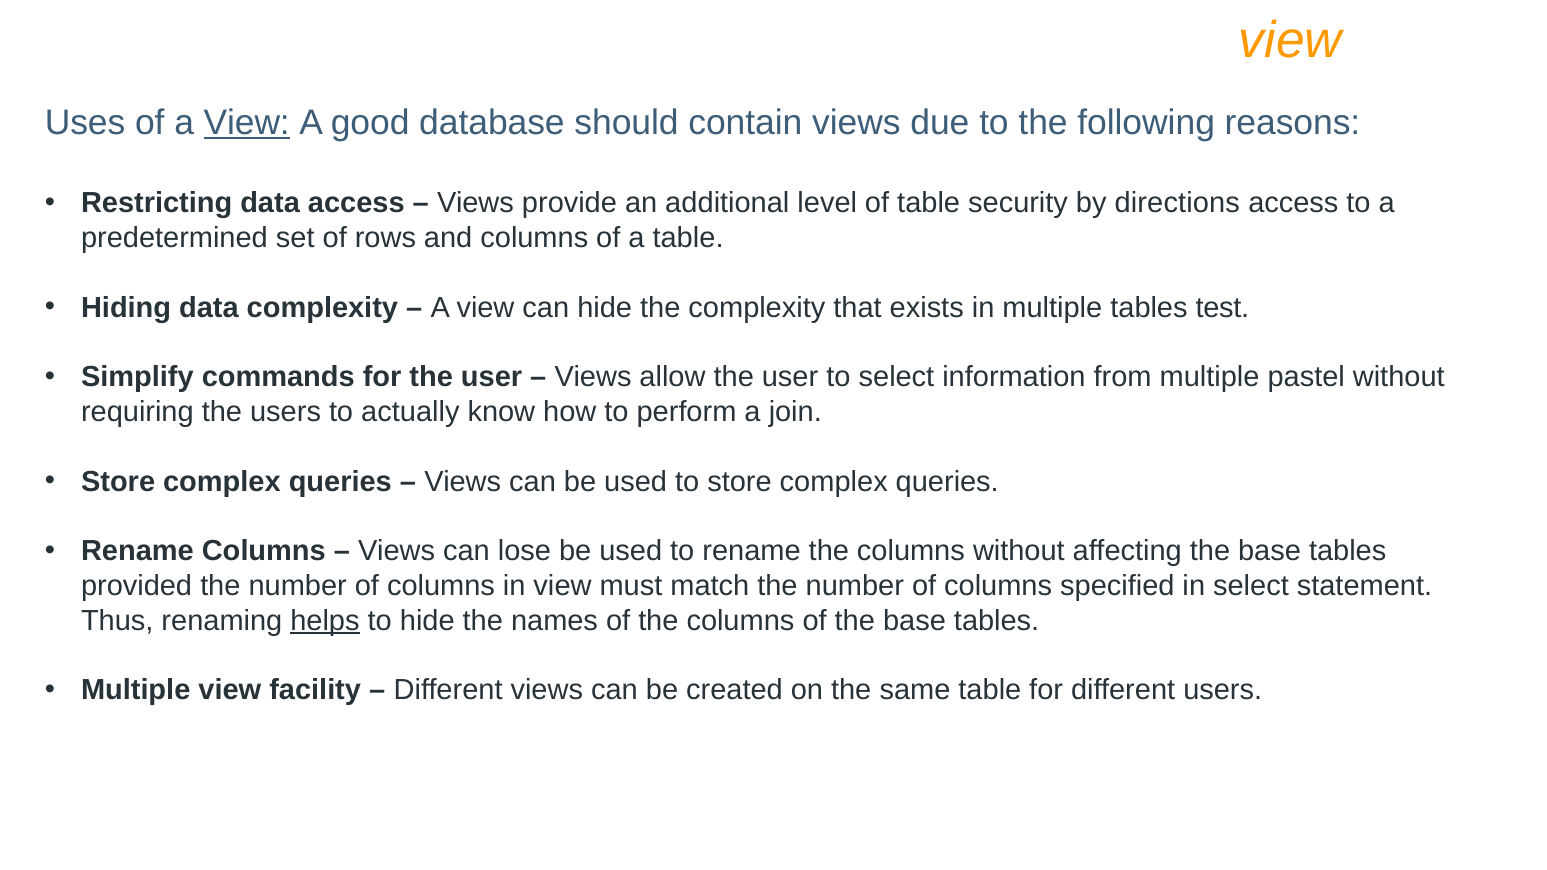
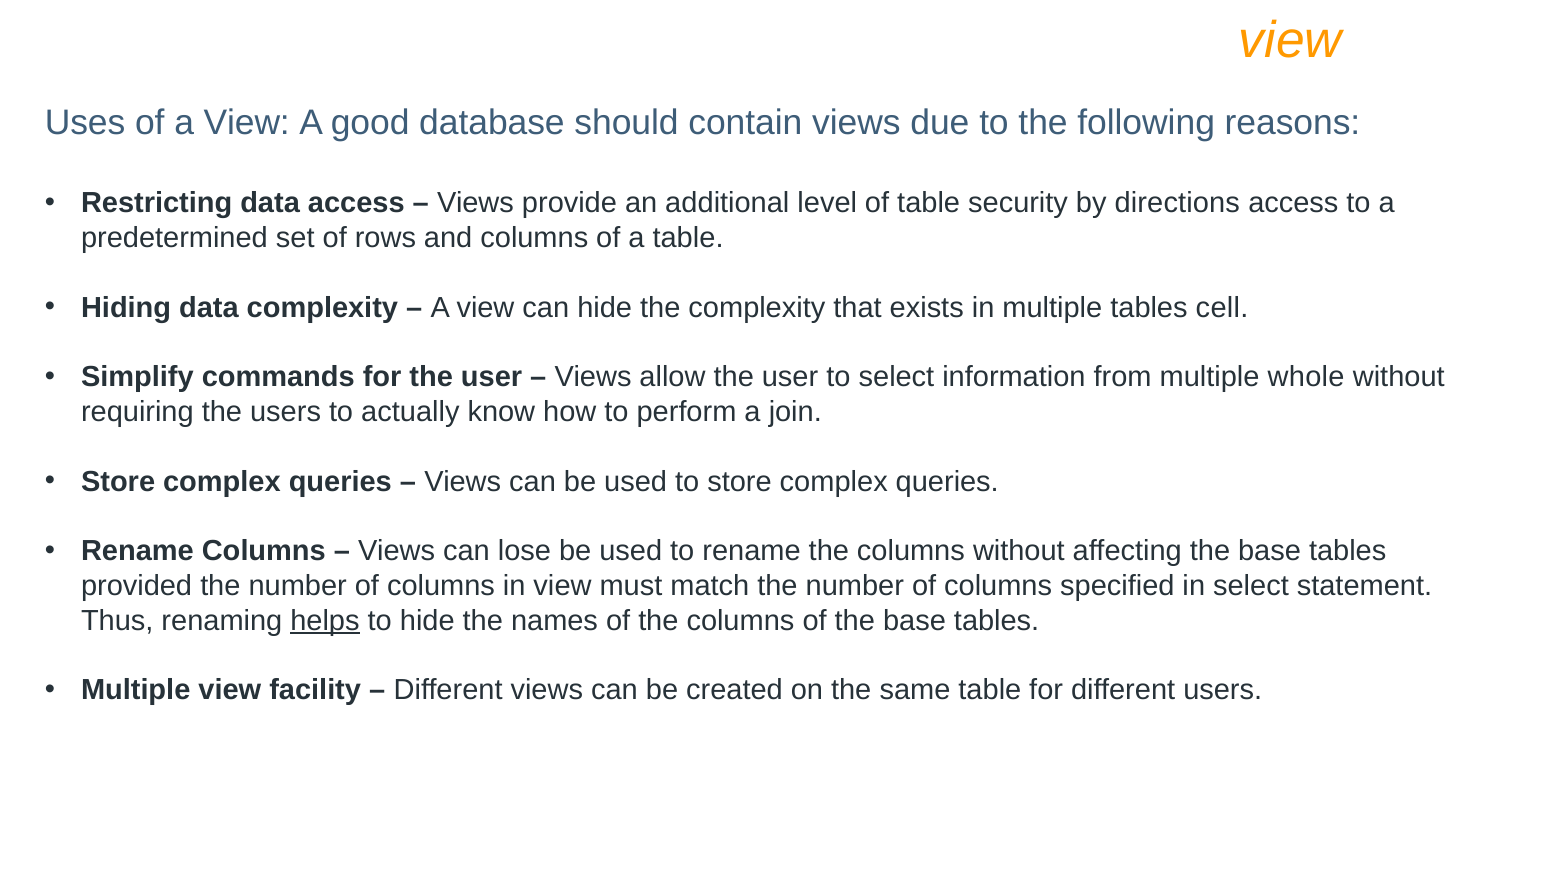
View at (247, 122) underline: present -> none
test: test -> cell
pastel: pastel -> whole
